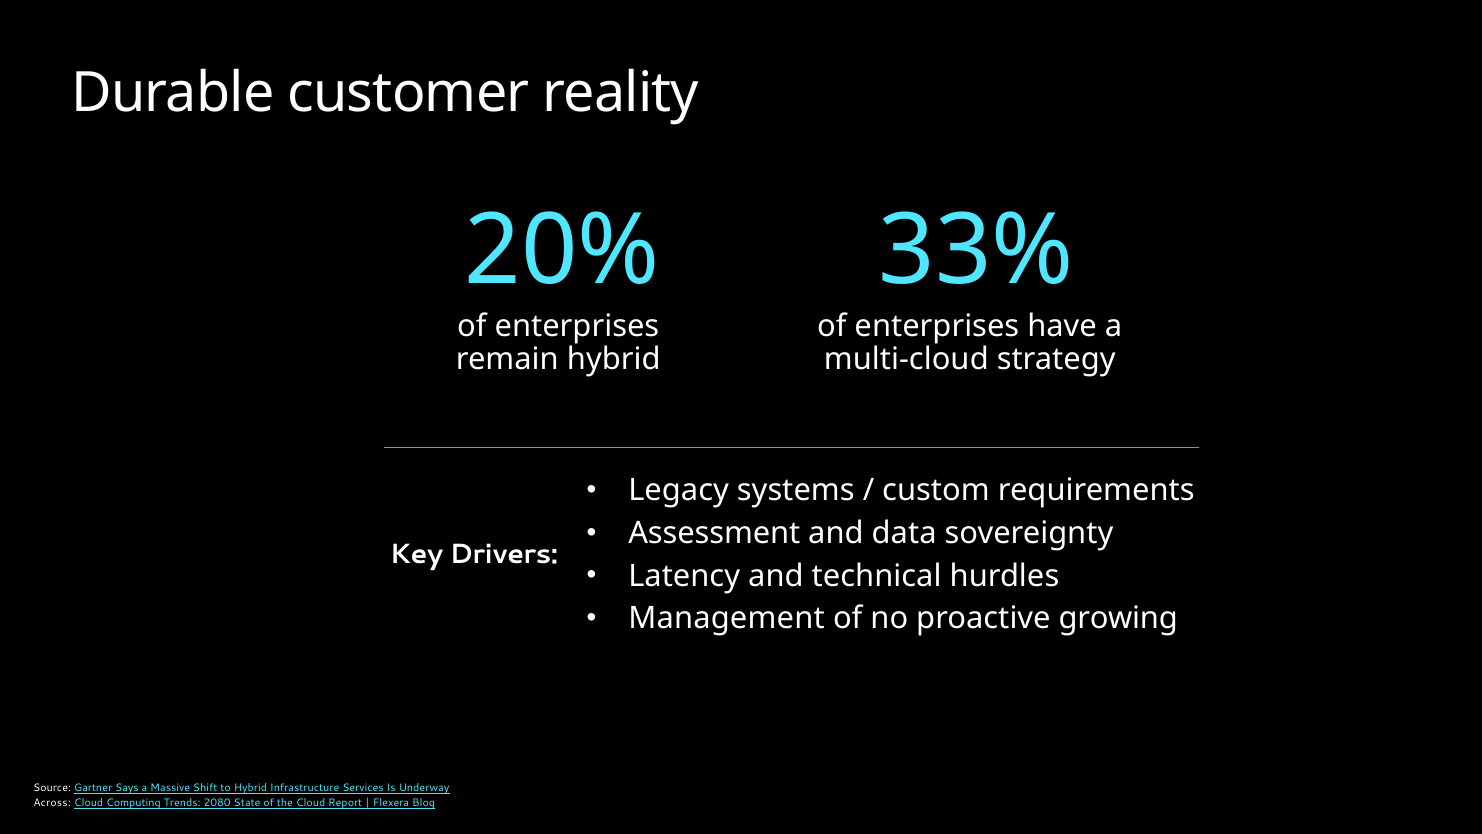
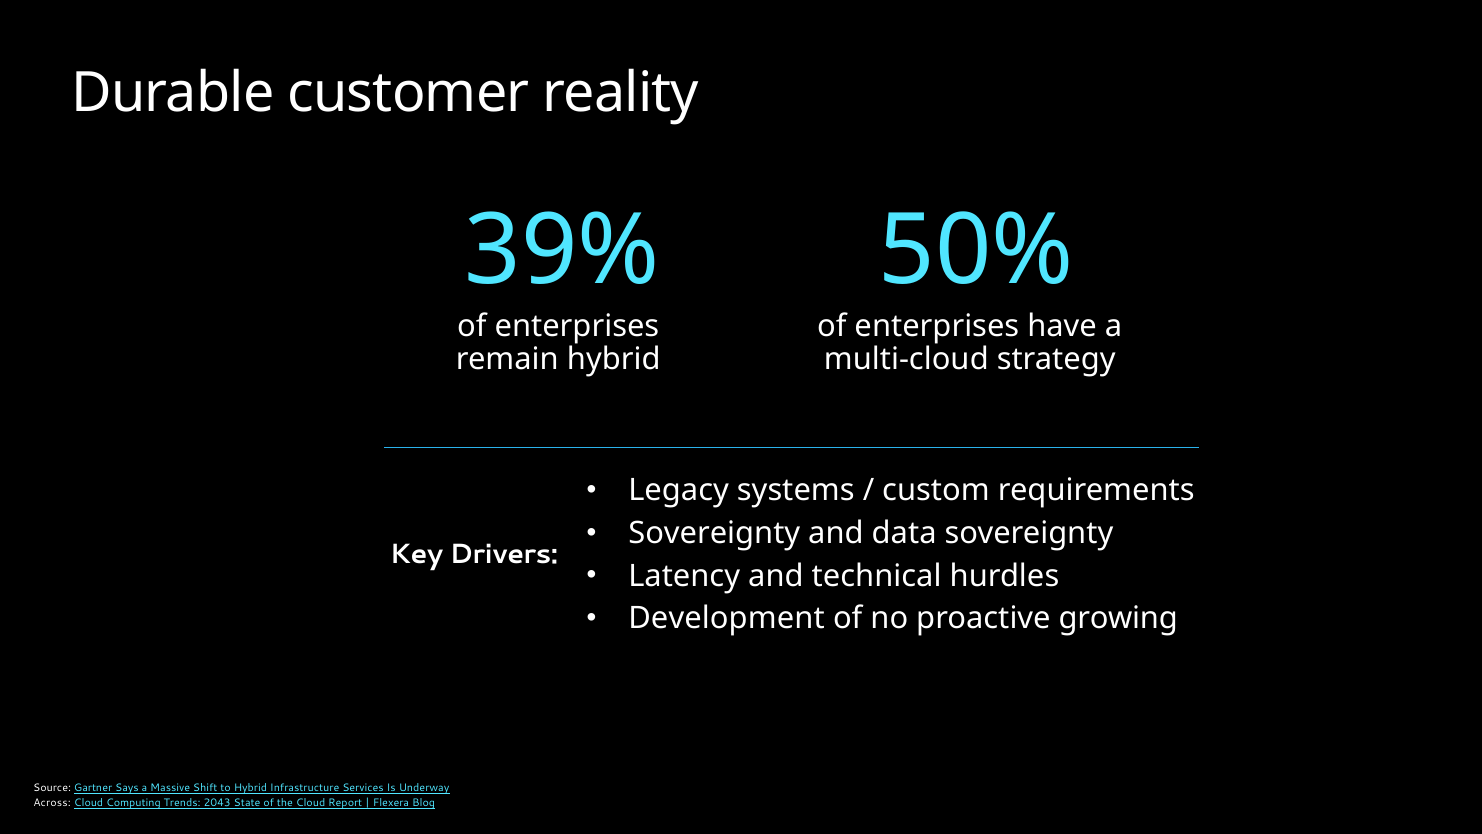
20%: 20% -> 39%
33%: 33% -> 50%
Assessment at (714, 533): Assessment -> Sovereignty
Management: Management -> Development
2080: 2080 -> 2043
